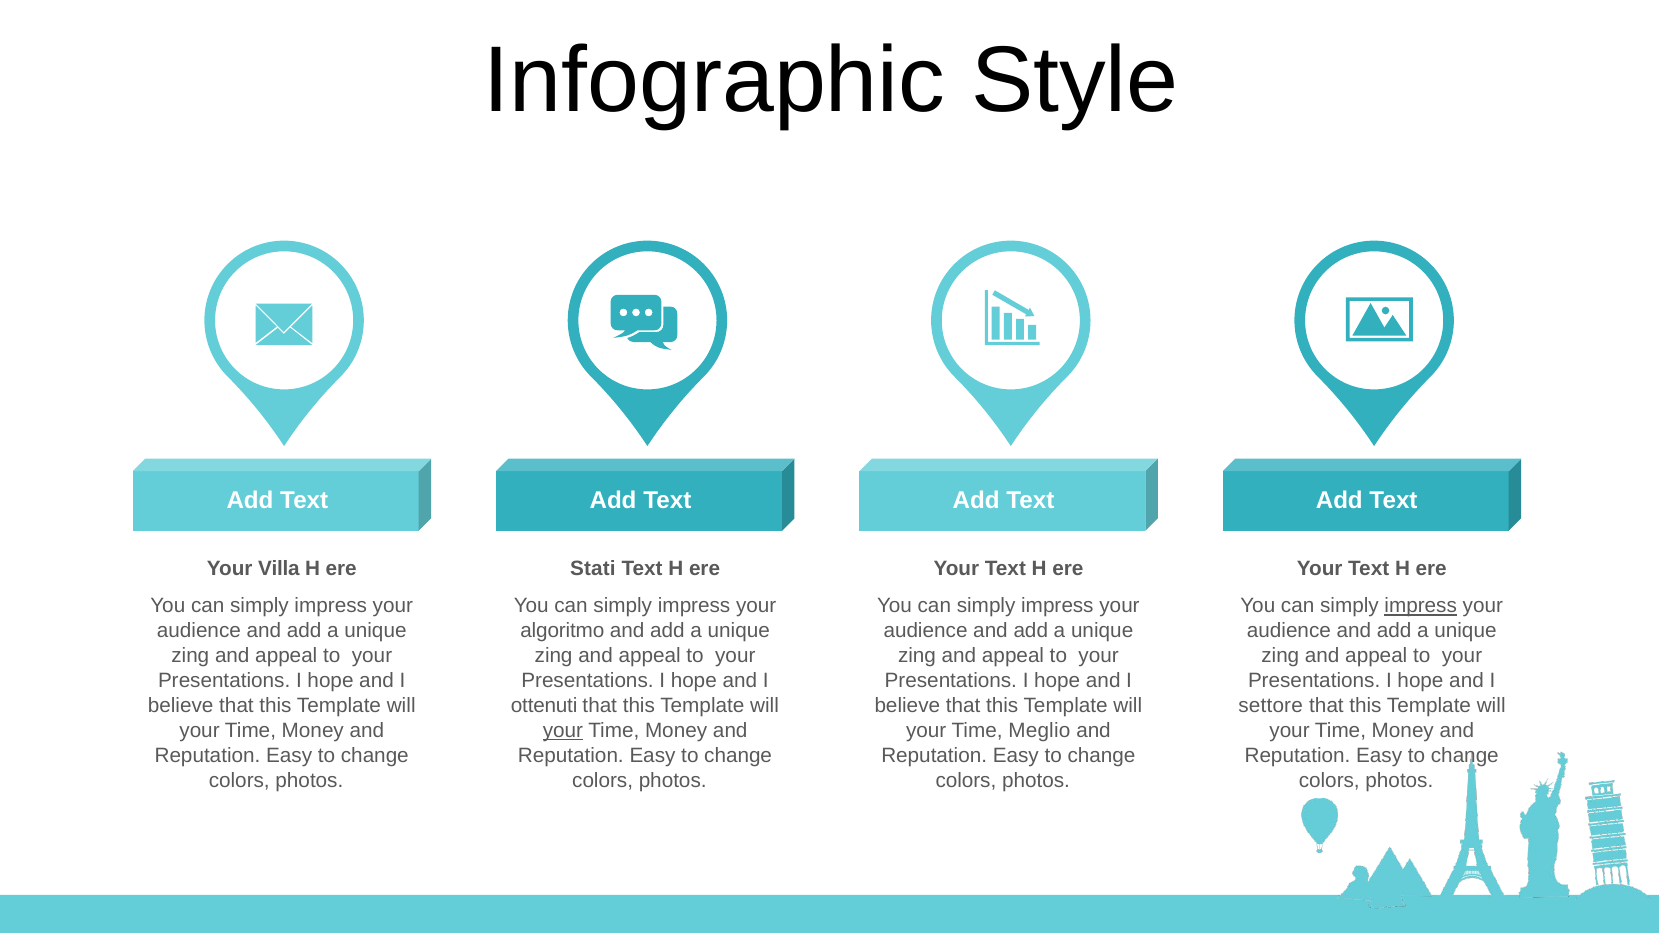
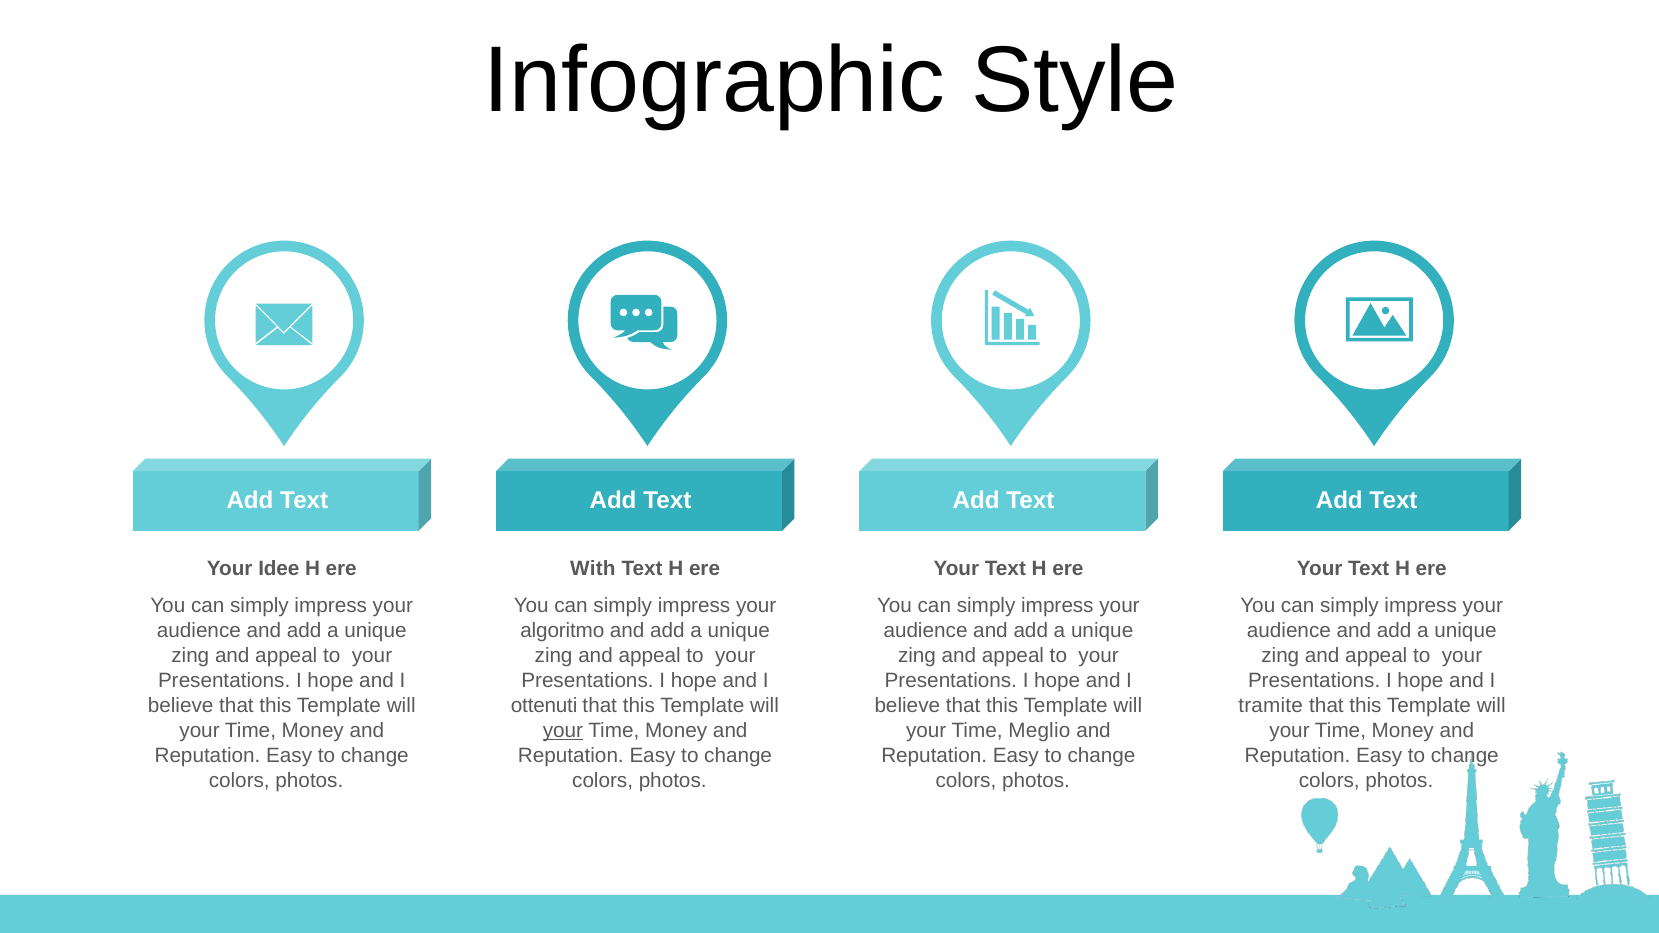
Villa: Villa -> Idee
Stati: Stati -> With
impress at (1421, 606) underline: present -> none
settore: settore -> tramite
